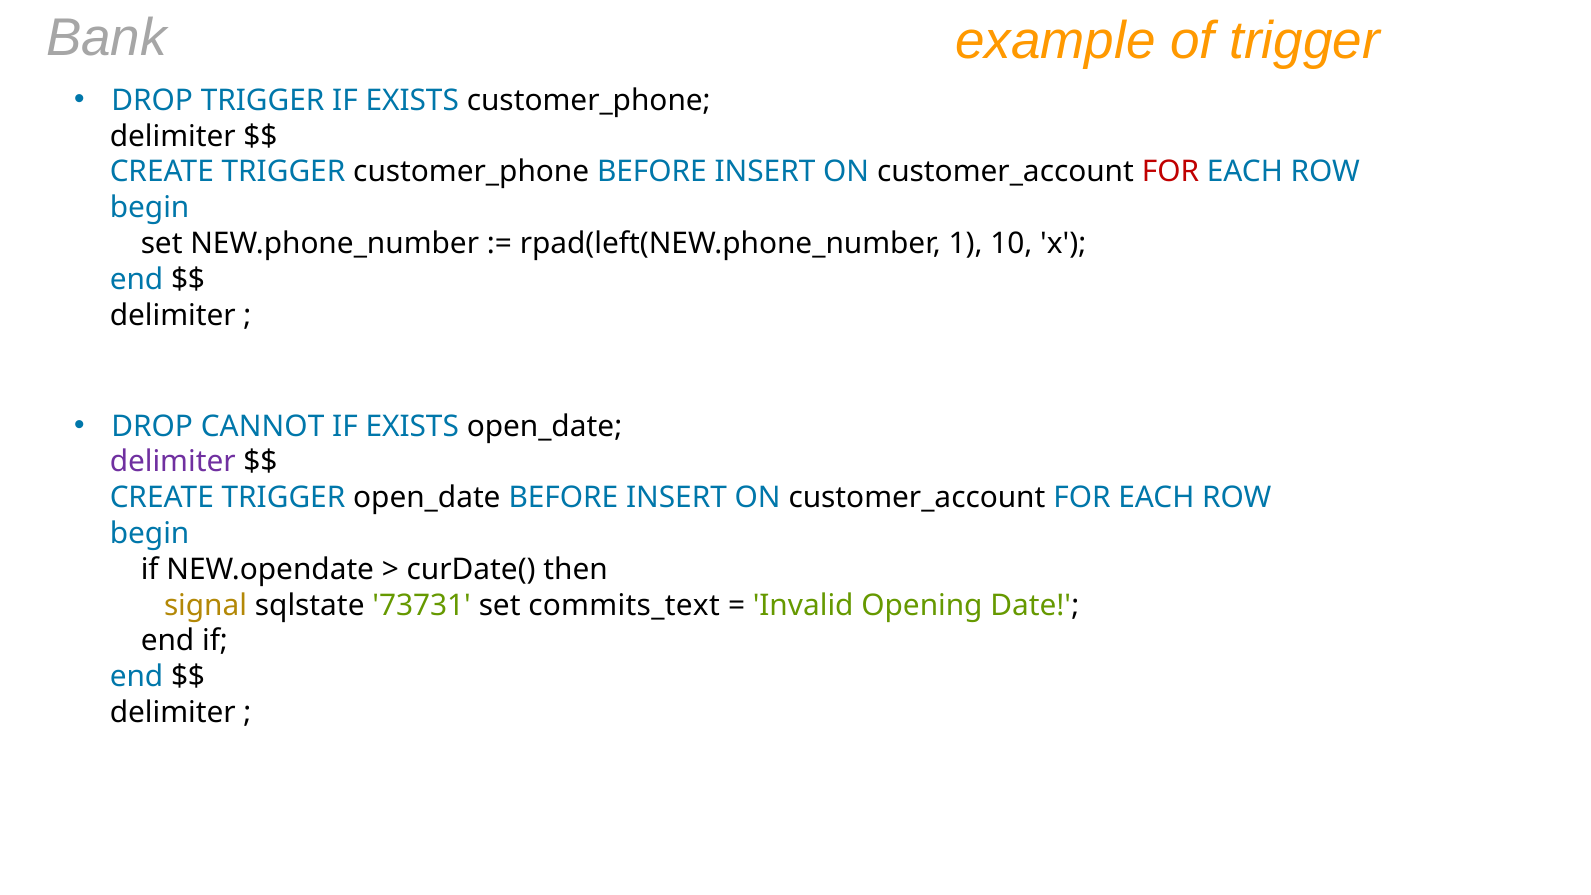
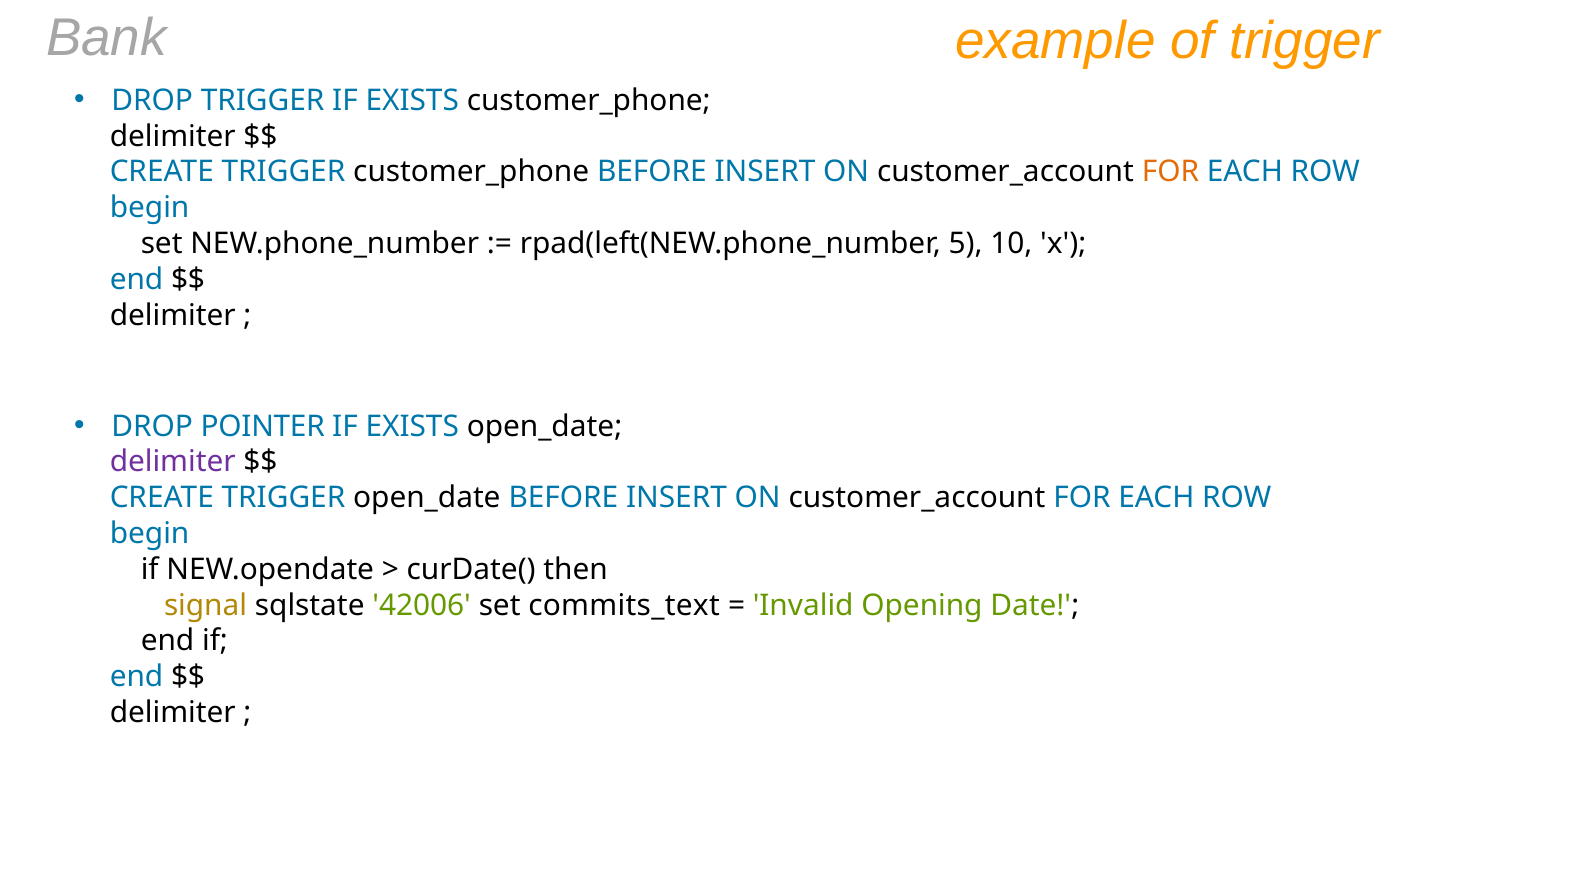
FOR at (1171, 172) colour: red -> orange
1: 1 -> 5
CANNOT: CANNOT -> POINTER
73731: 73731 -> 42006
